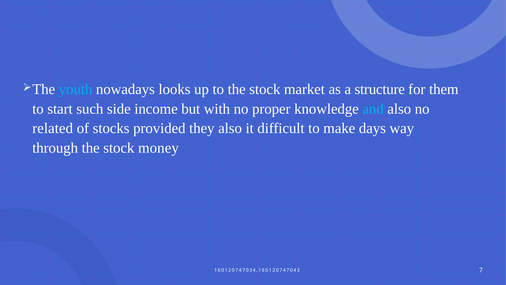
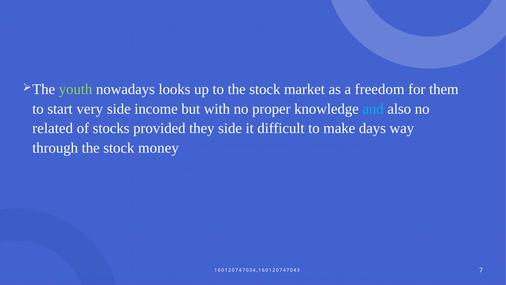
youth colour: light blue -> light green
structure: structure -> freedom
such: such -> very
they also: also -> side
